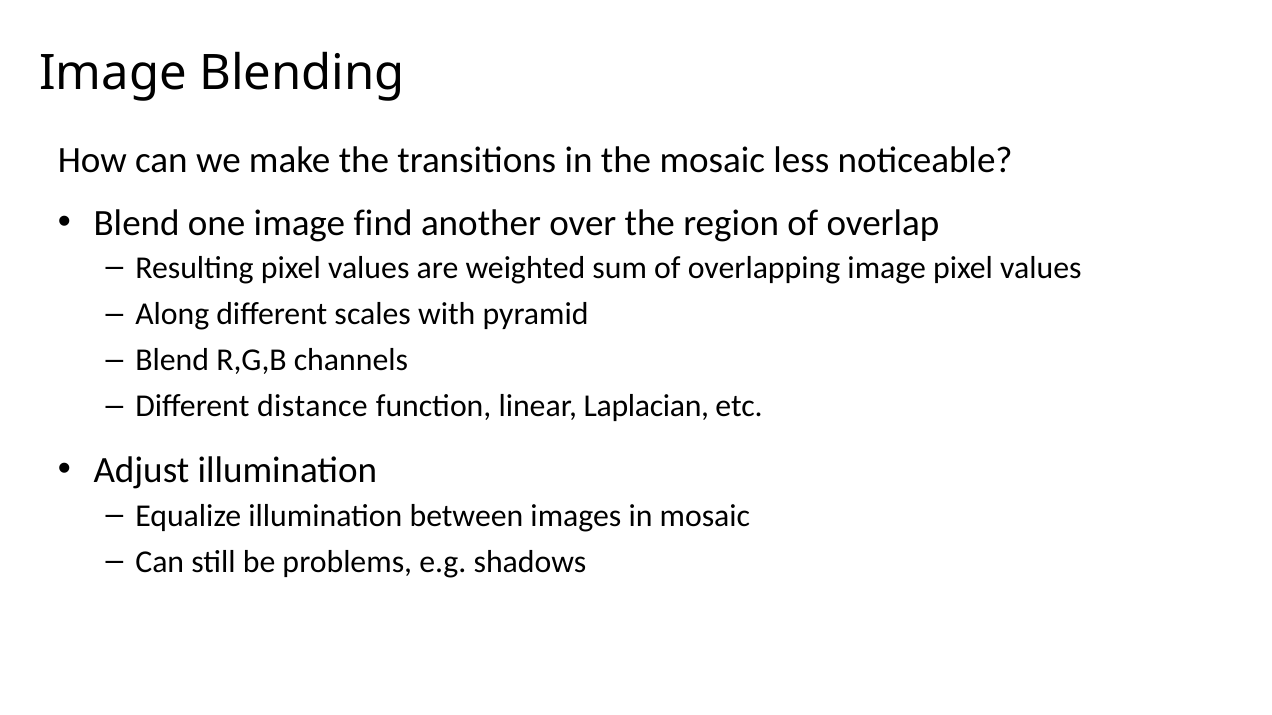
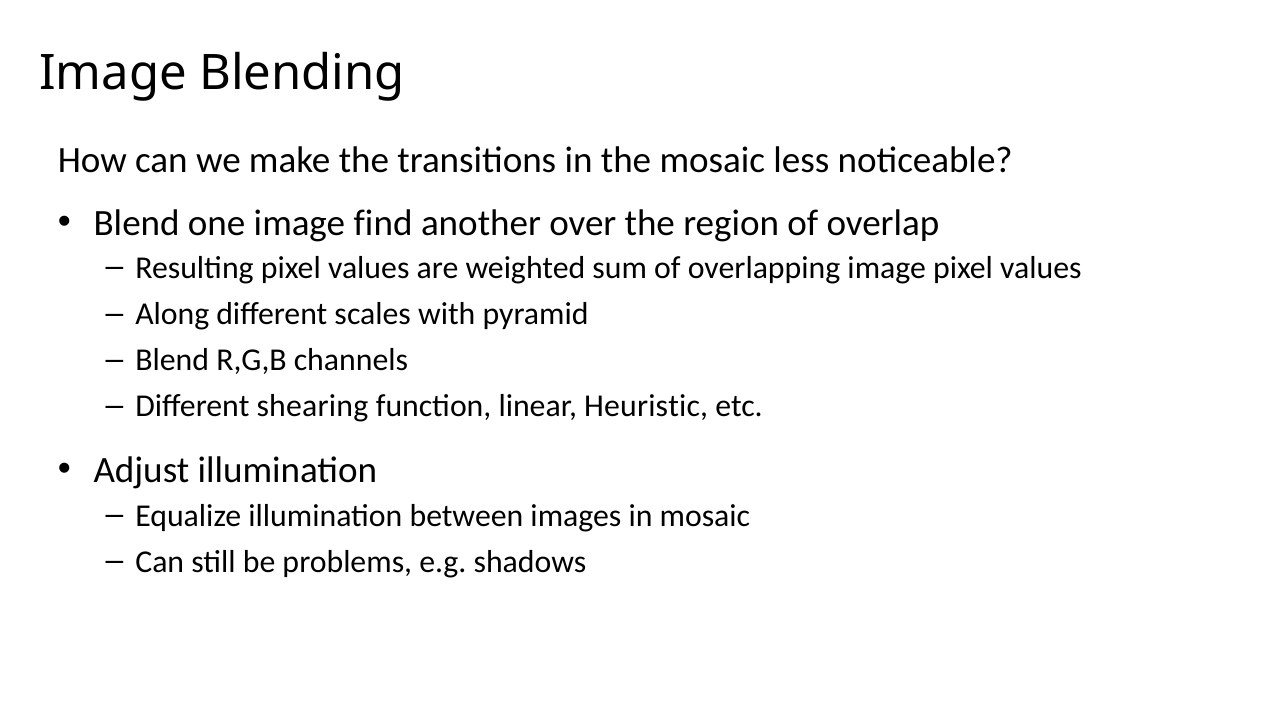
distance: distance -> shearing
Laplacian: Laplacian -> Heuristic
